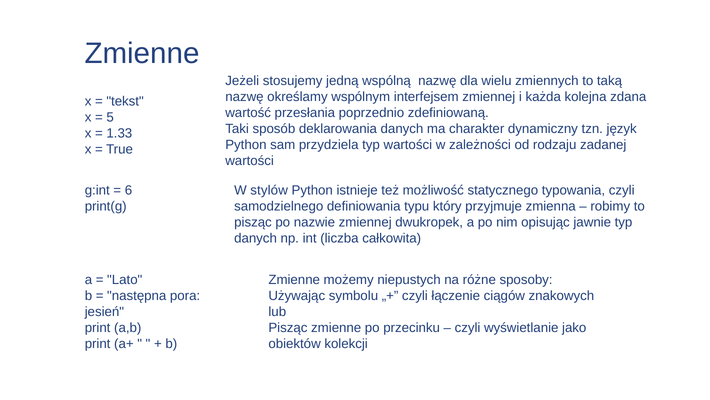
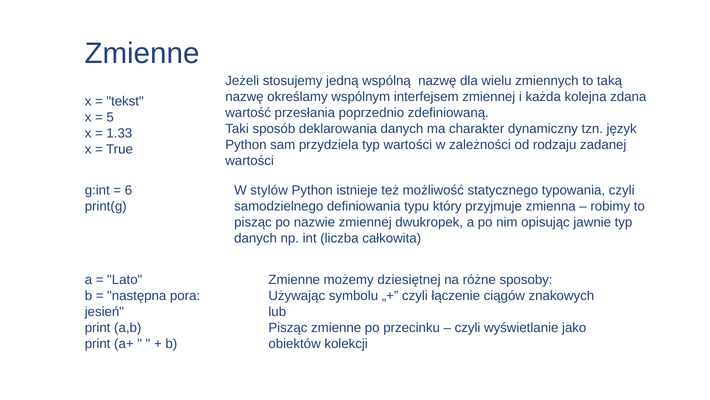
niepustych: niepustych -> dziesiętnej
